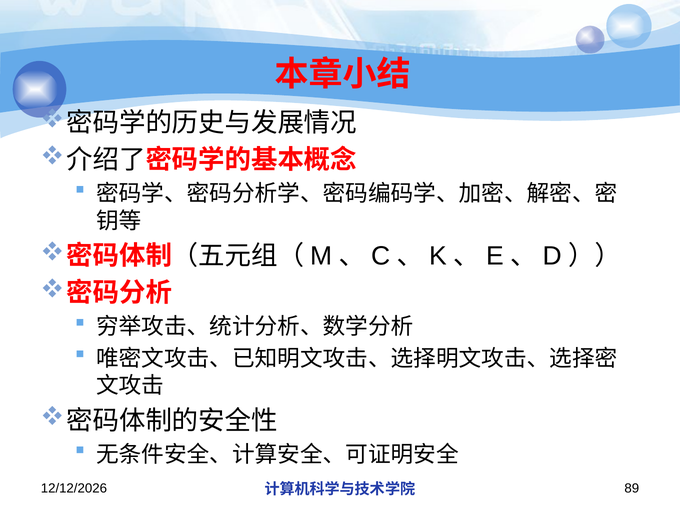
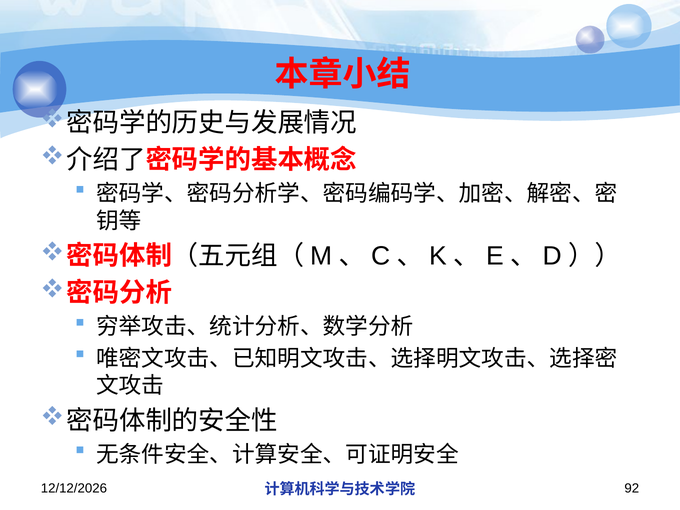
89: 89 -> 92
